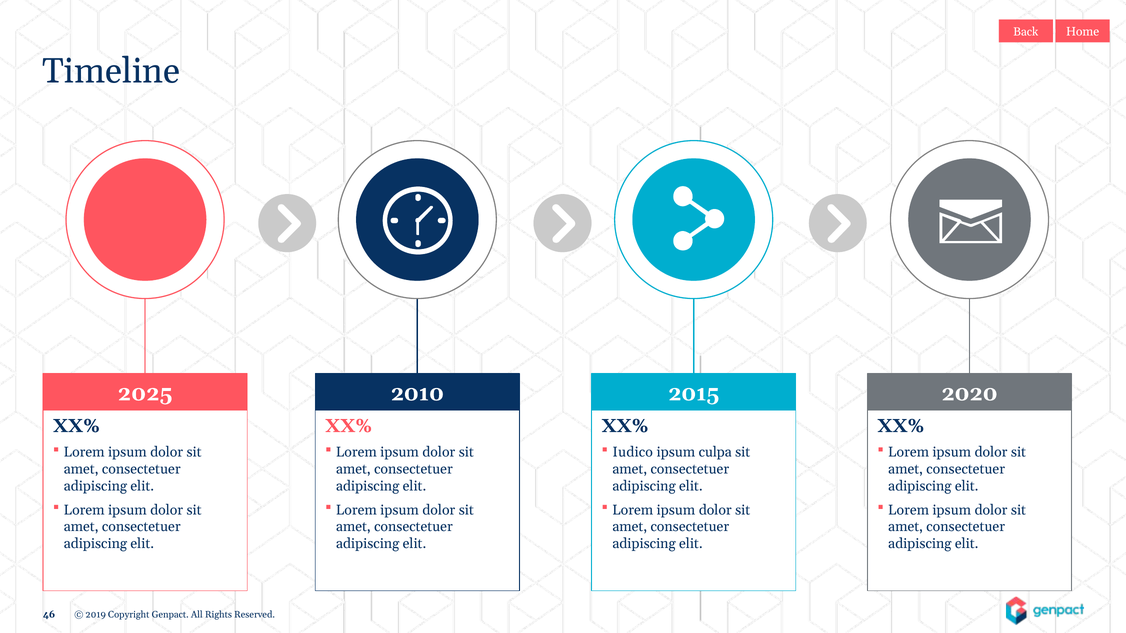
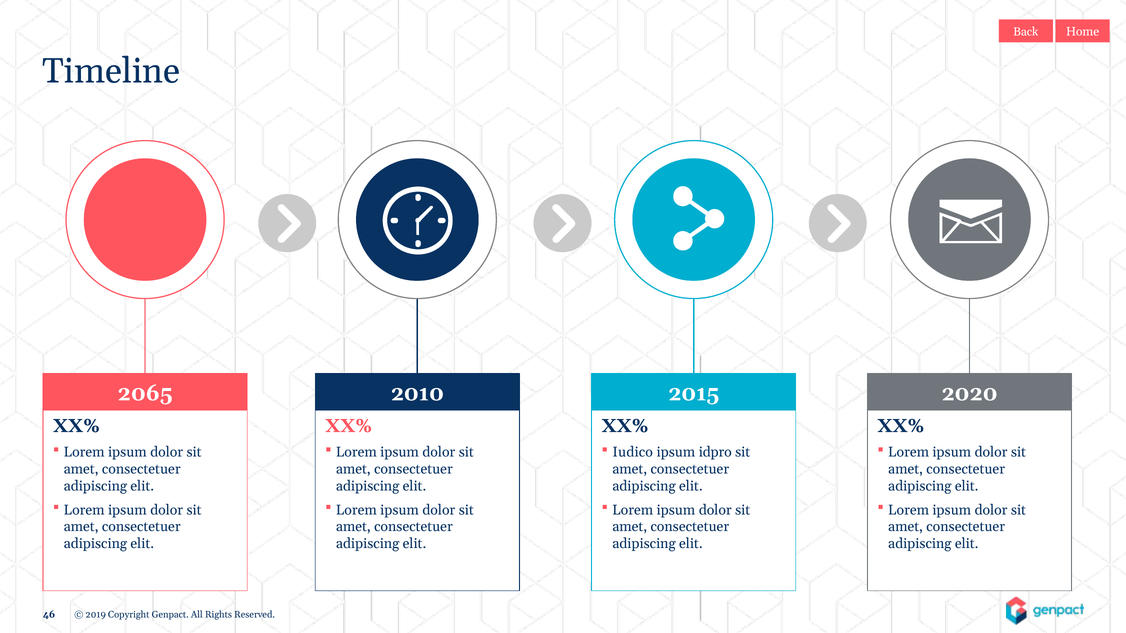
2025: 2025 -> 2065
culpa: culpa -> idpro
